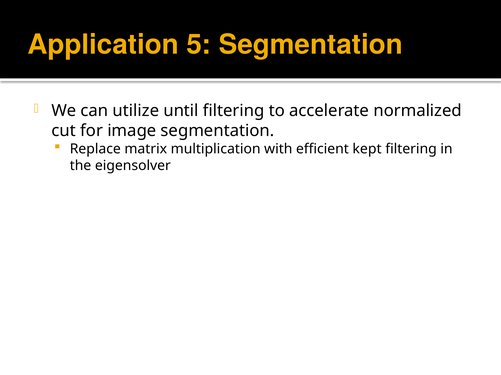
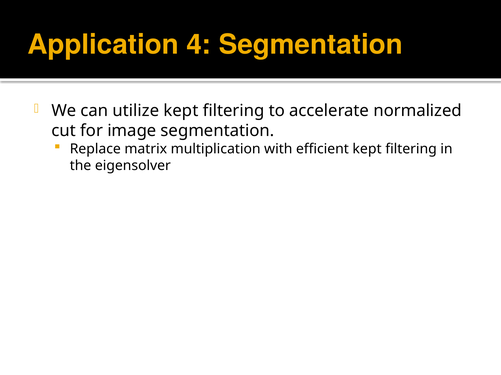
5: 5 -> 4
utilize until: until -> kept
